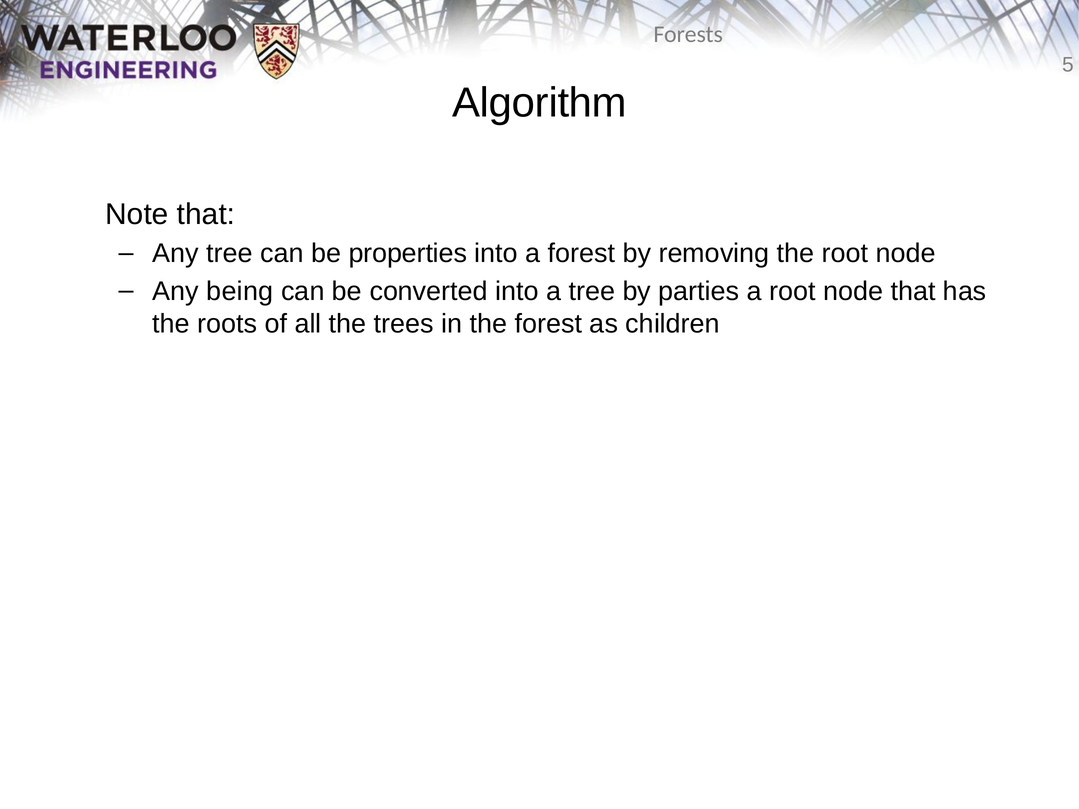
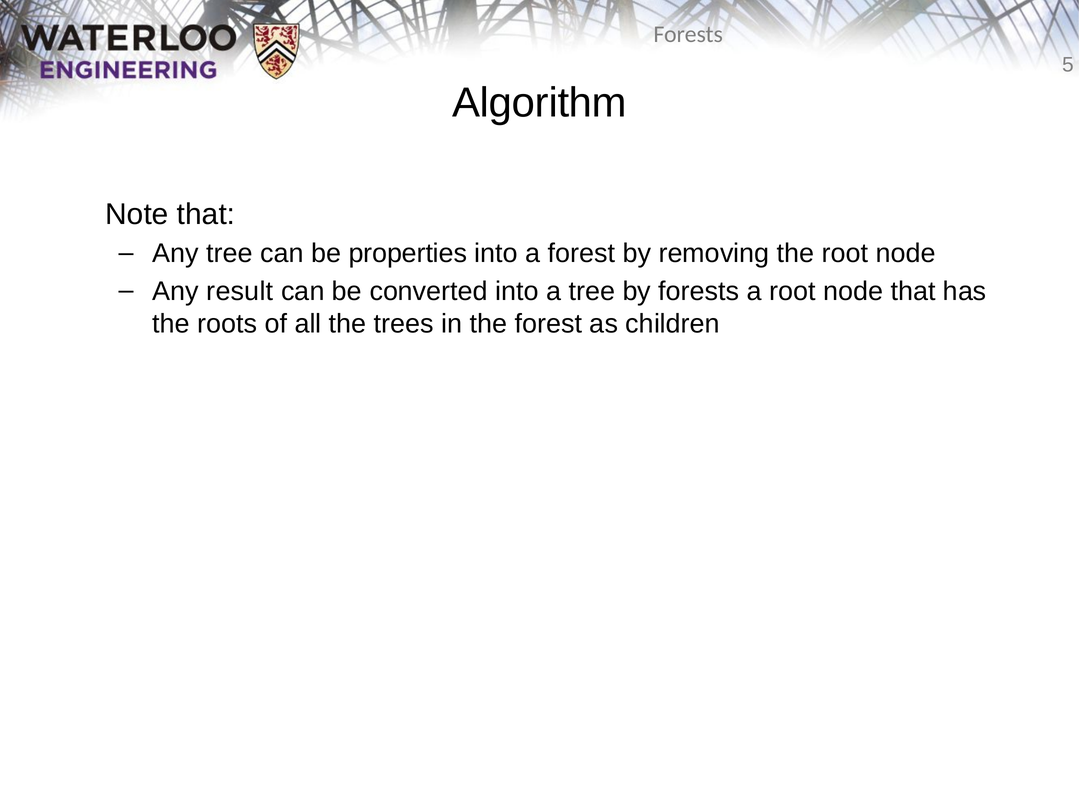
being: being -> result
by parties: parties -> forests
